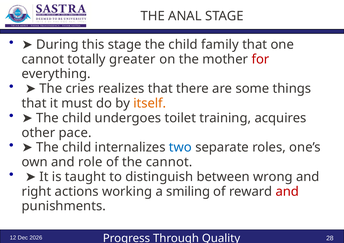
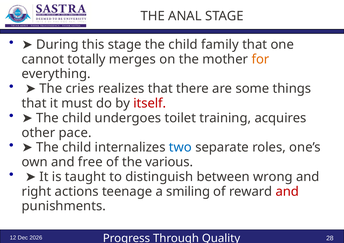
greater: greater -> merges
for colour: red -> orange
itself colour: orange -> red
role: role -> free
the cannot: cannot -> various
working: working -> teenage
